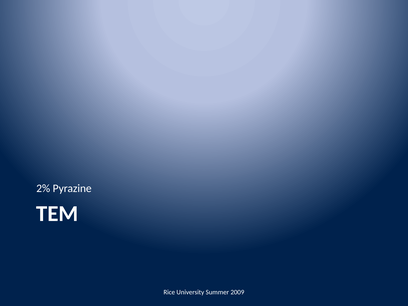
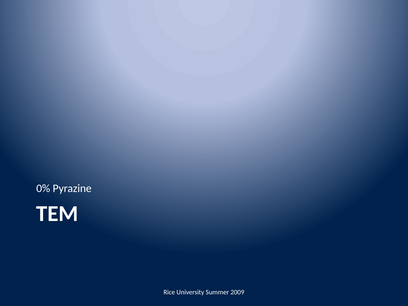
2%: 2% -> 0%
